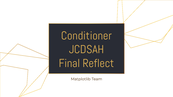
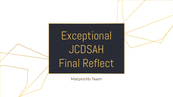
Conditioner: Conditioner -> Exceptional
